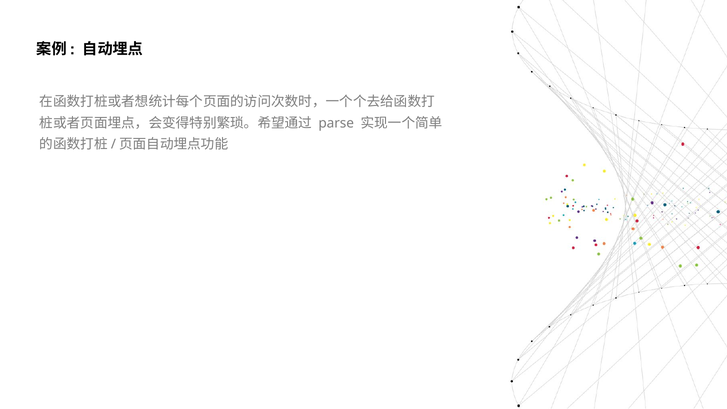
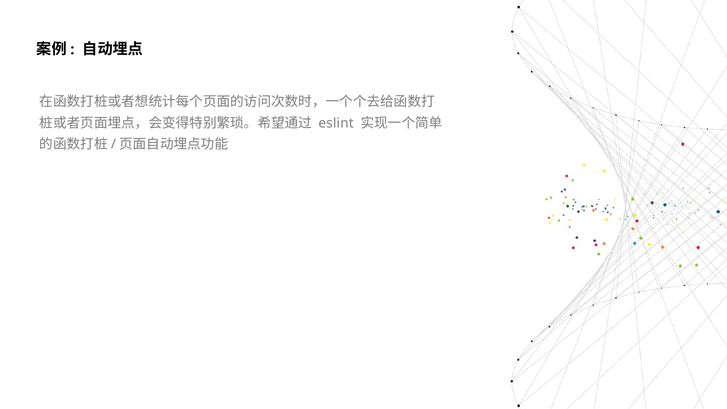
parse: parse -> eslint
